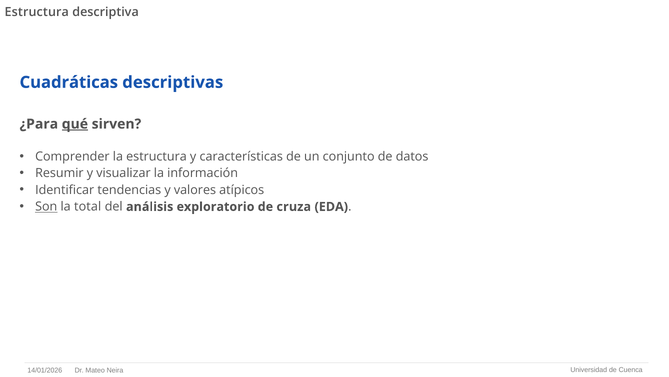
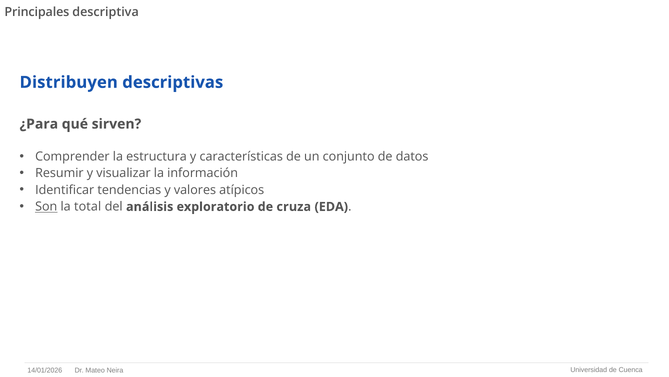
Estructura at (37, 12): Estructura -> Principales
Cuadráticas: Cuadráticas -> Distribuyen
qué underline: present -> none
